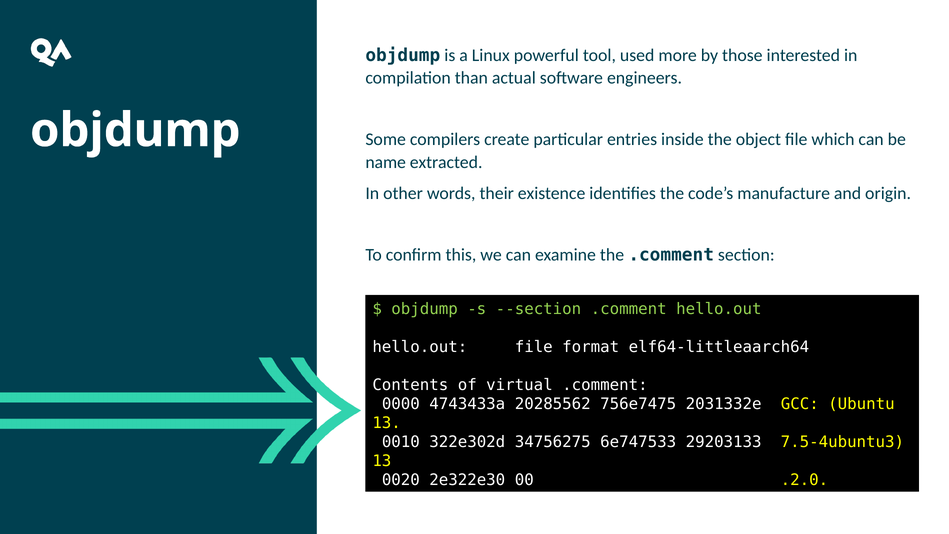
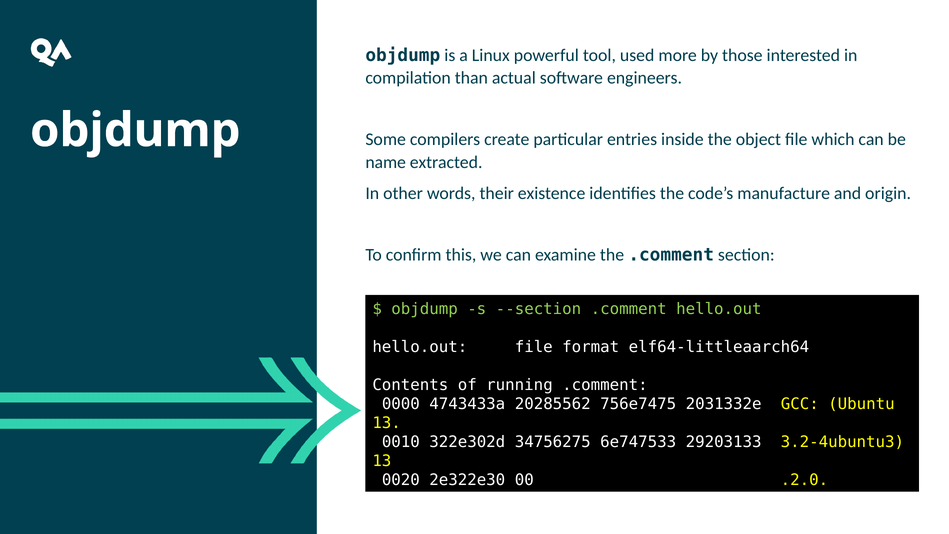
virtual: virtual -> running
7.5-4ubuntu3: 7.5-4ubuntu3 -> 3.2-4ubuntu3
